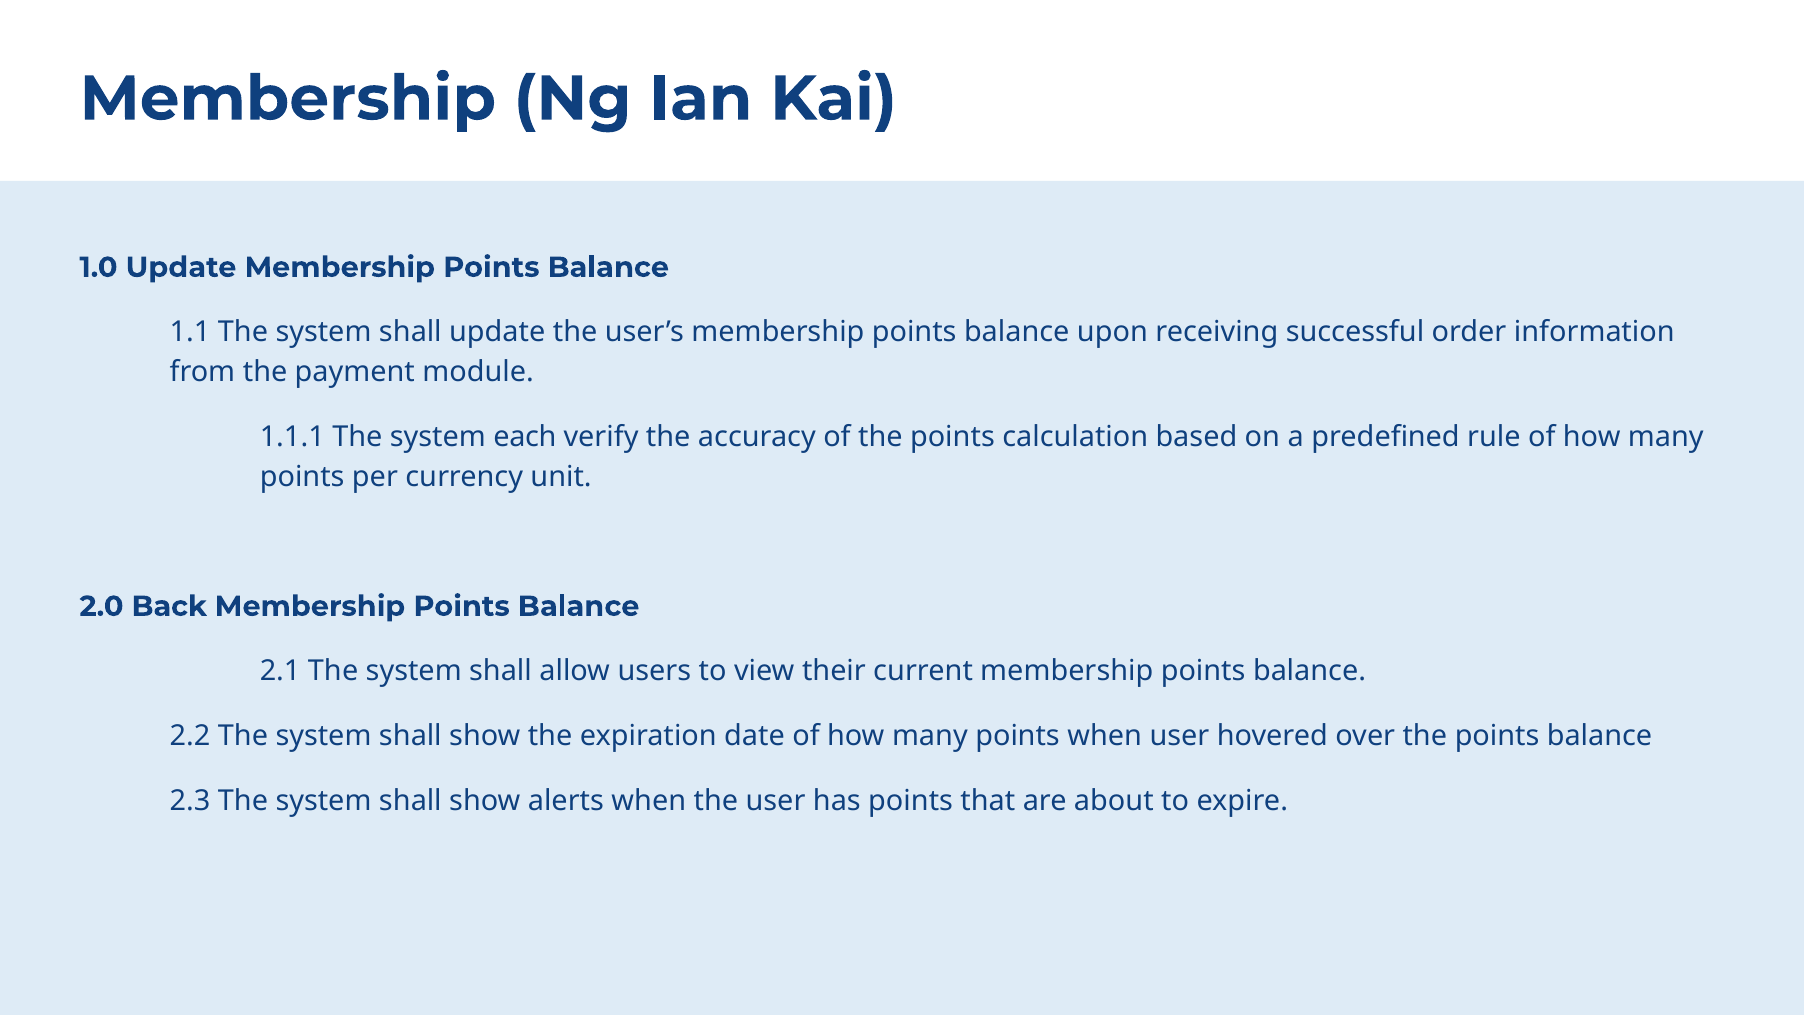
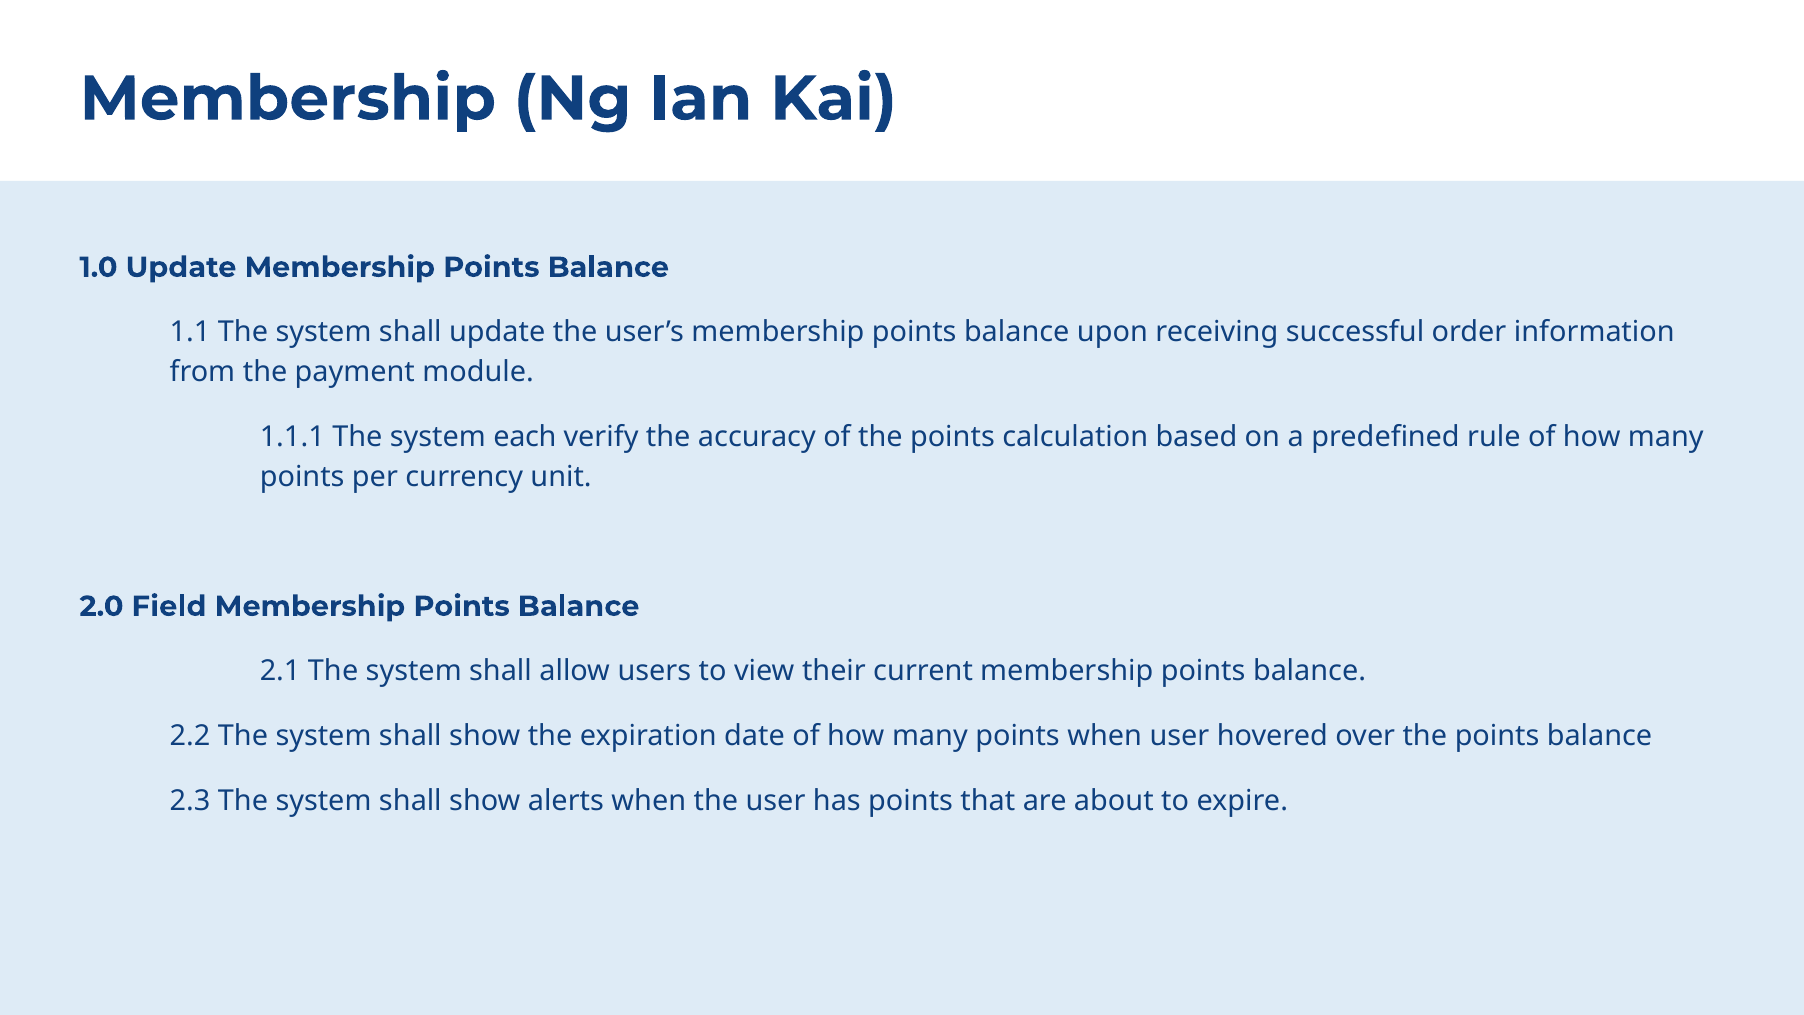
Back: Back -> Field
